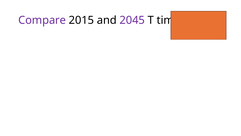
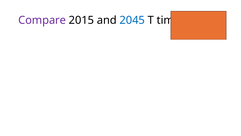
2045 colour: purple -> blue
